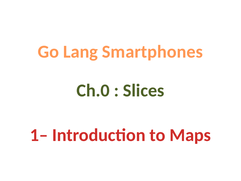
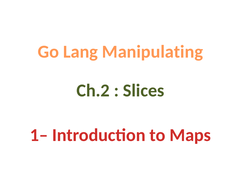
Smartphones: Smartphones -> Manipulating
Ch.0: Ch.0 -> Ch.2
